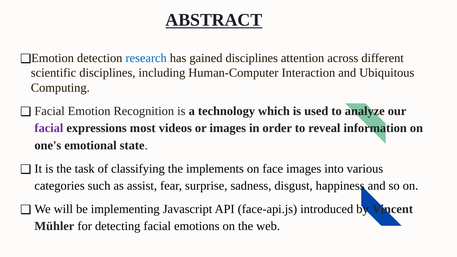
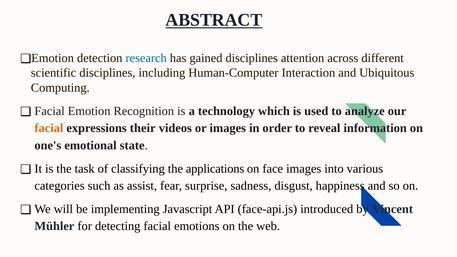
facial at (49, 128) colour: purple -> orange
most: most -> their
implements: implements -> applications
